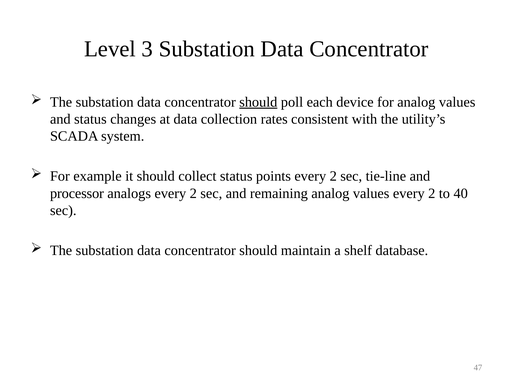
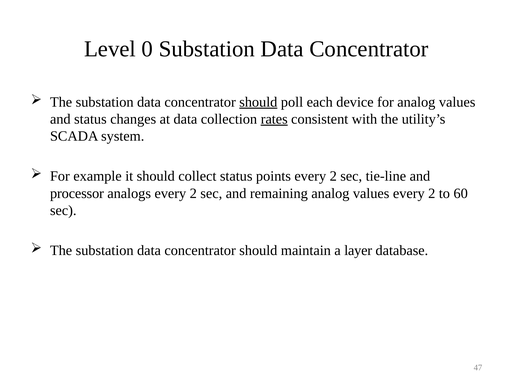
3: 3 -> 0
rates underline: none -> present
40: 40 -> 60
shelf: shelf -> layer
